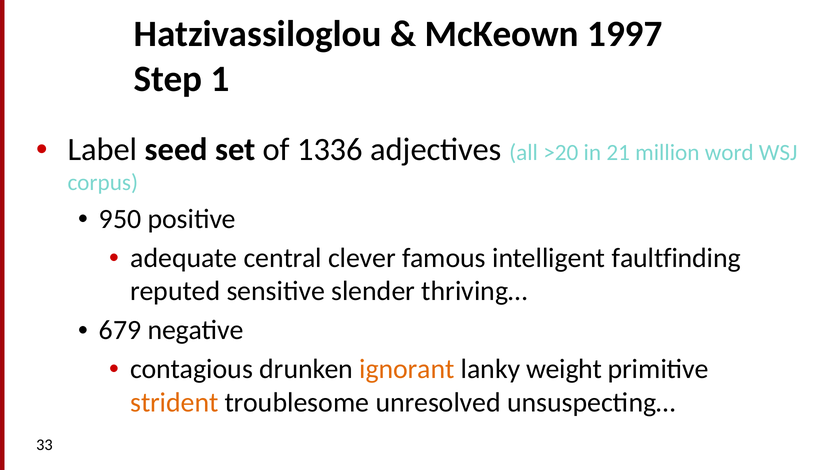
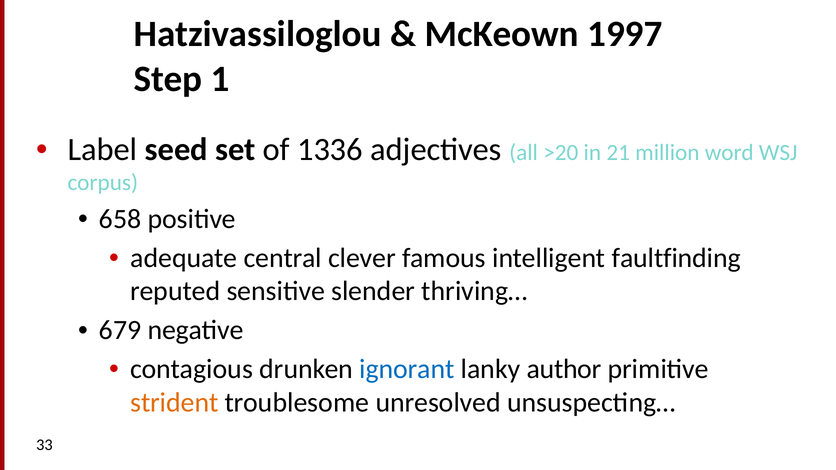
950: 950 -> 658
ignorant colour: orange -> blue
weight: weight -> author
